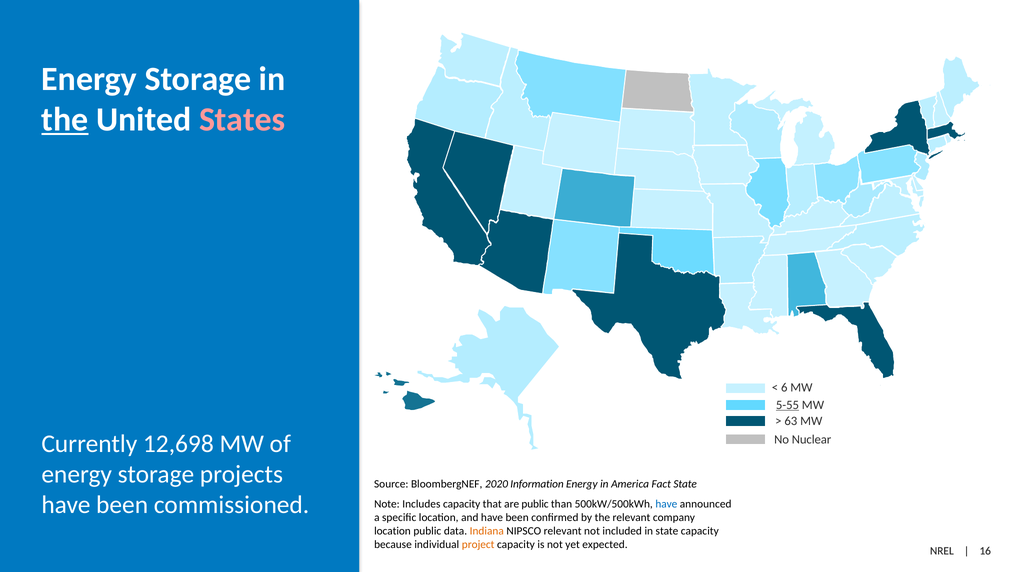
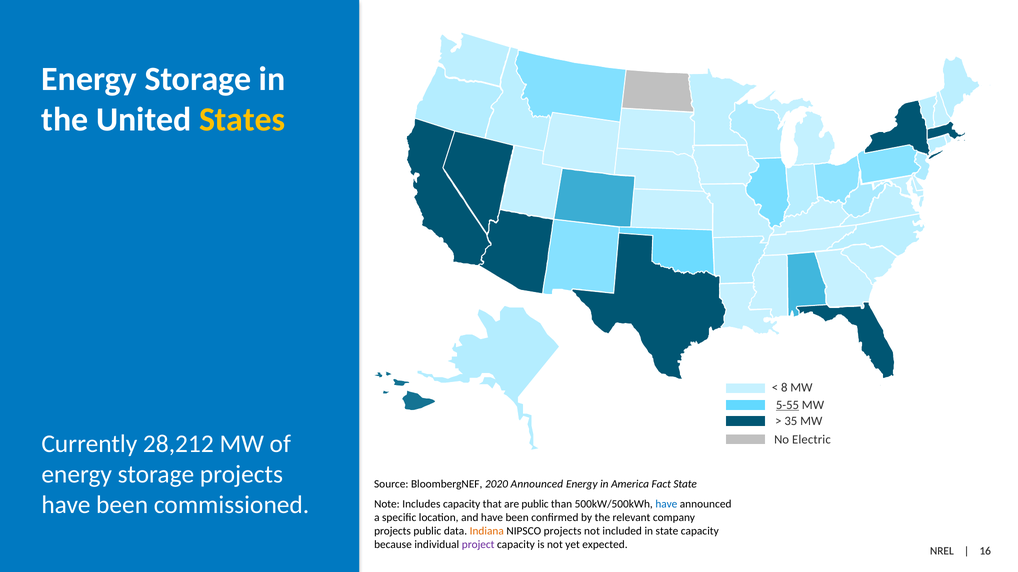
the at (65, 120) underline: present -> none
States colour: pink -> yellow
6: 6 -> 8
63: 63 -> 35
12,698: 12,698 -> 28,212
Nuclear: Nuclear -> Electric
2020 Information: Information -> Announced
location at (392, 532): location -> projects
NIPSCO relevant: relevant -> projects
project colour: orange -> purple
